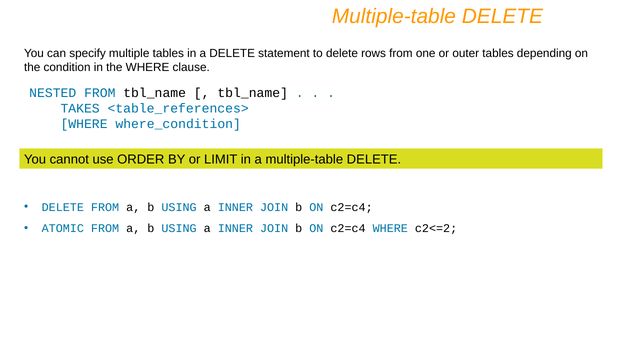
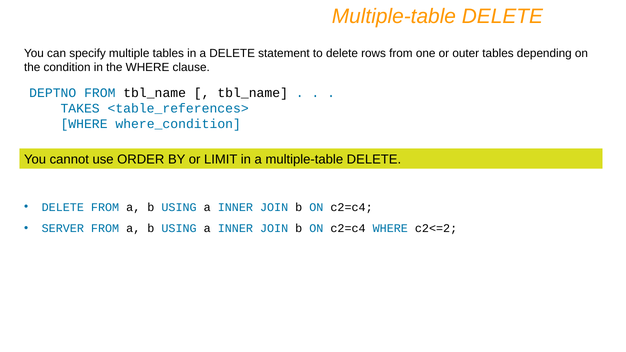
NESTED: NESTED -> DEPTNO
ATOMIC: ATOMIC -> SERVER
